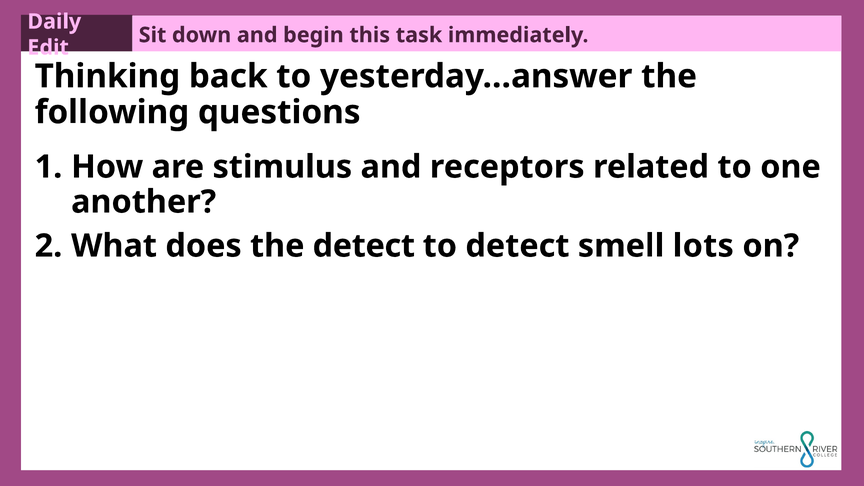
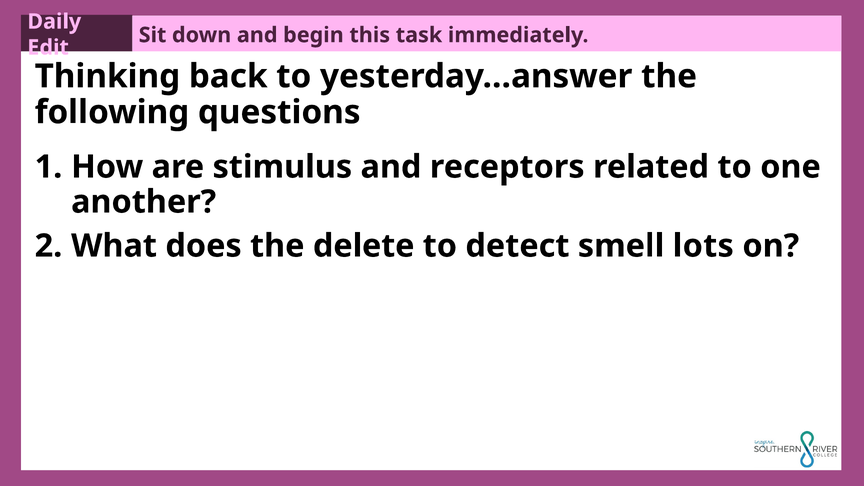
the detect: detect -> delete
